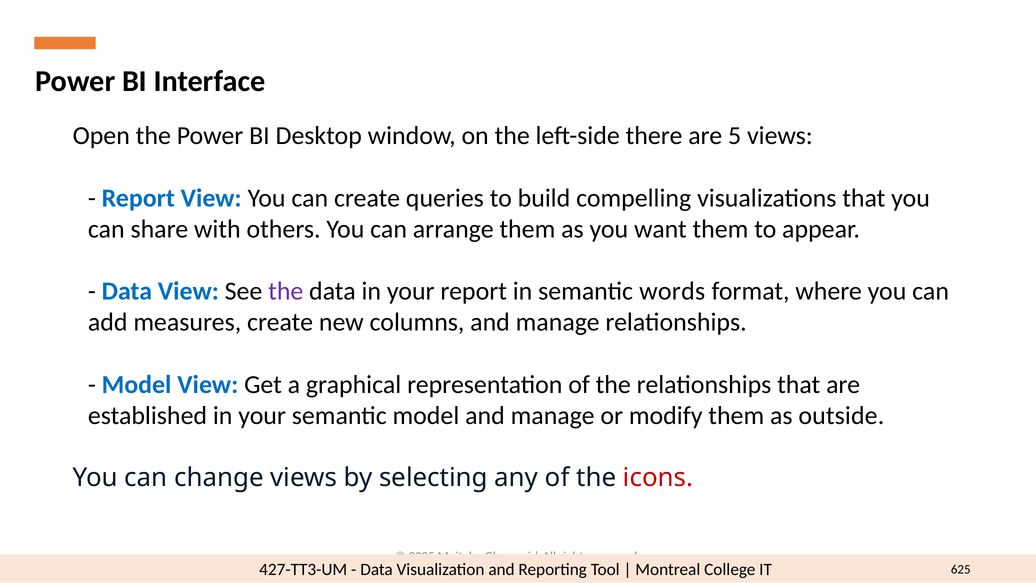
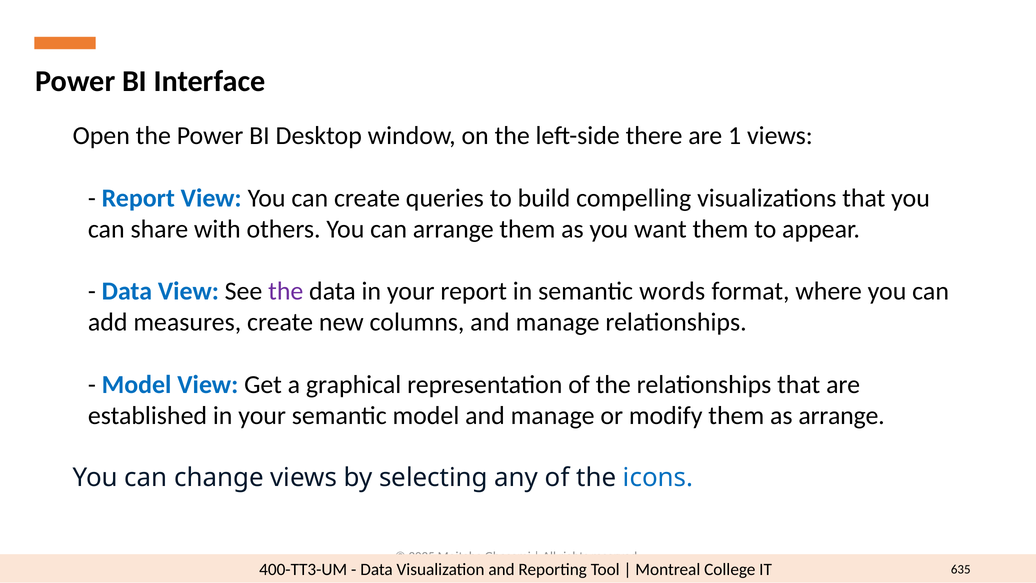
5: 5 -> 1
as outside: outside -> arrange
icons colour: red -> blue
427-TT3-UM: 427-TT3-UM -> 400-TT3-UM
625: 625 -> 635
